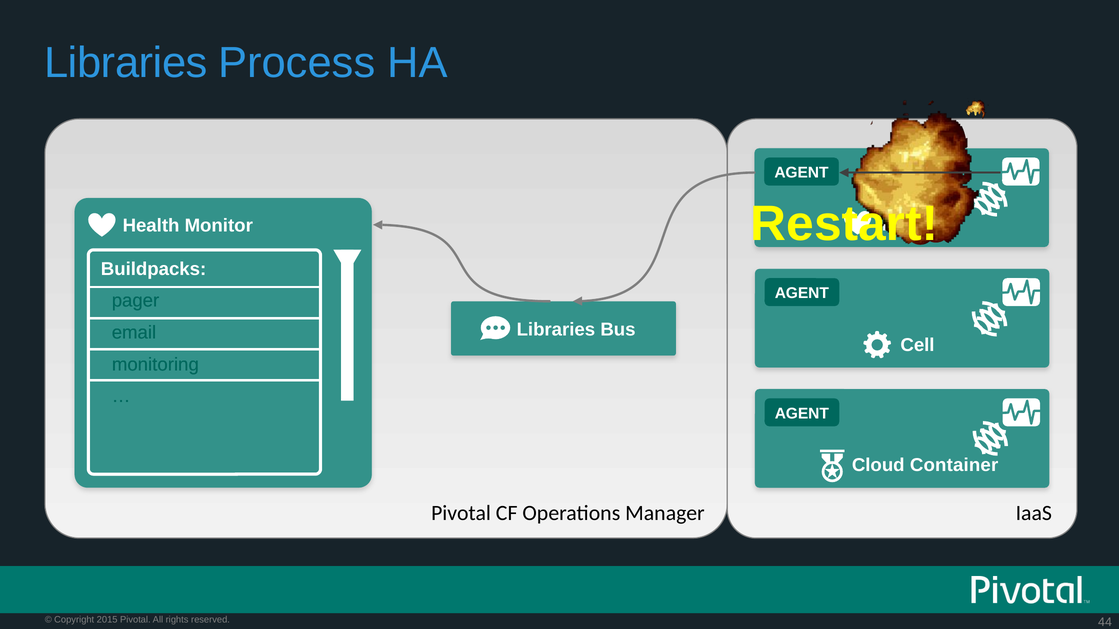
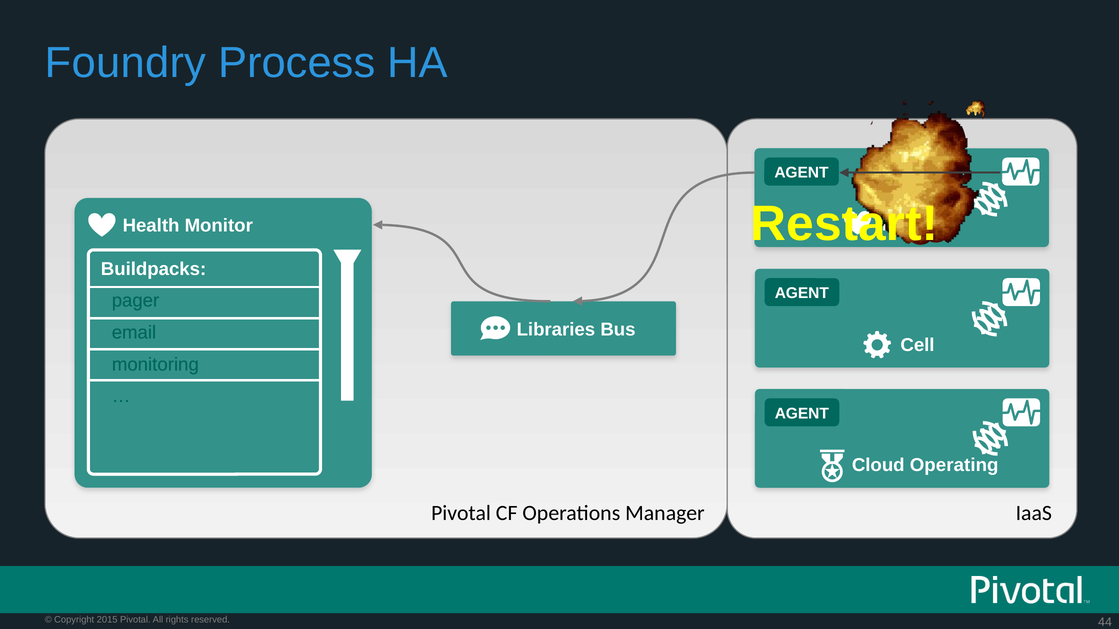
Libraries at (126, 63): Libraries -> Foundry
Container: Container -> Operating
